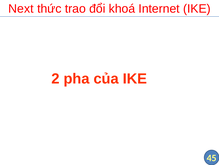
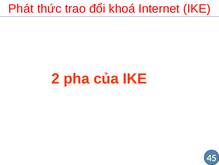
Next: Next -> Phát
